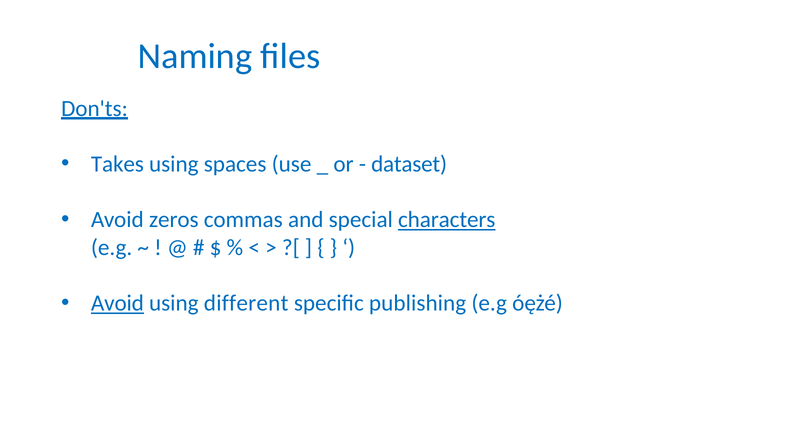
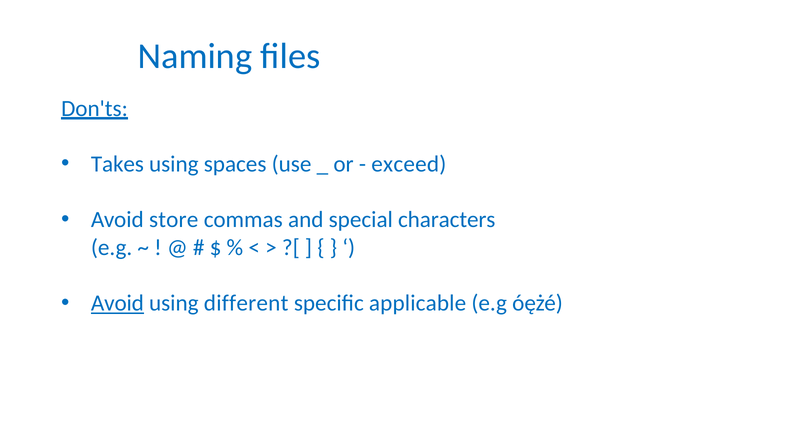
dataset: dataset -> exceed
zeros: zeros -> store
characters underline: present -> none
publishing: publishing -> applicable
